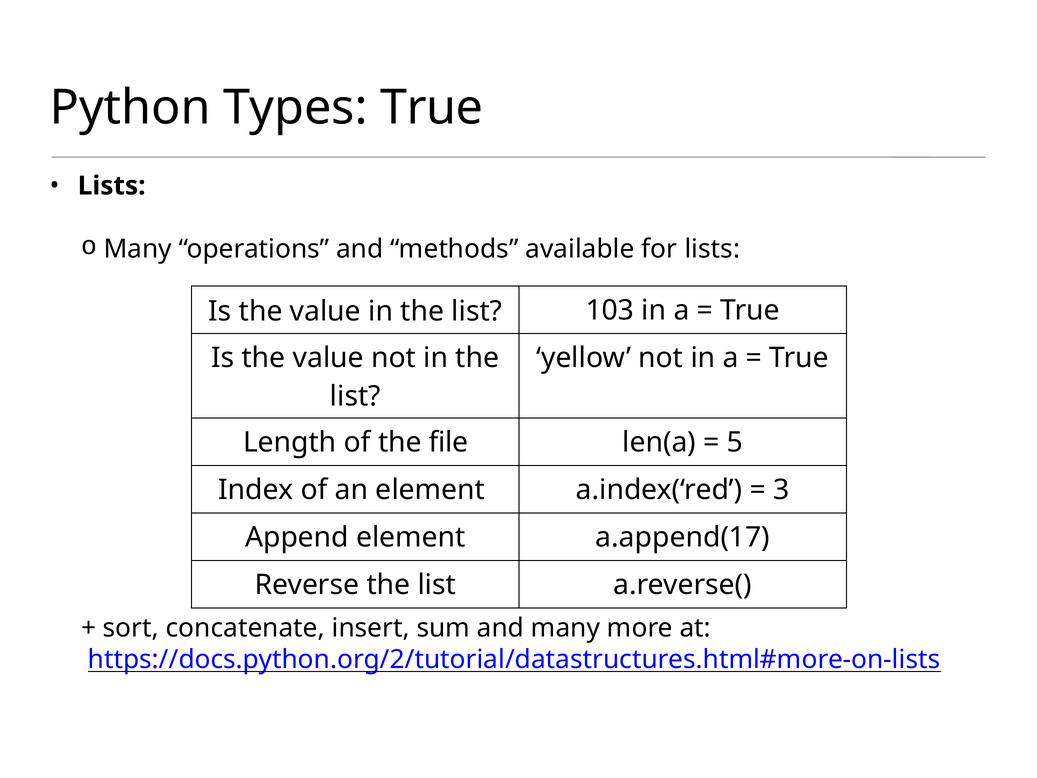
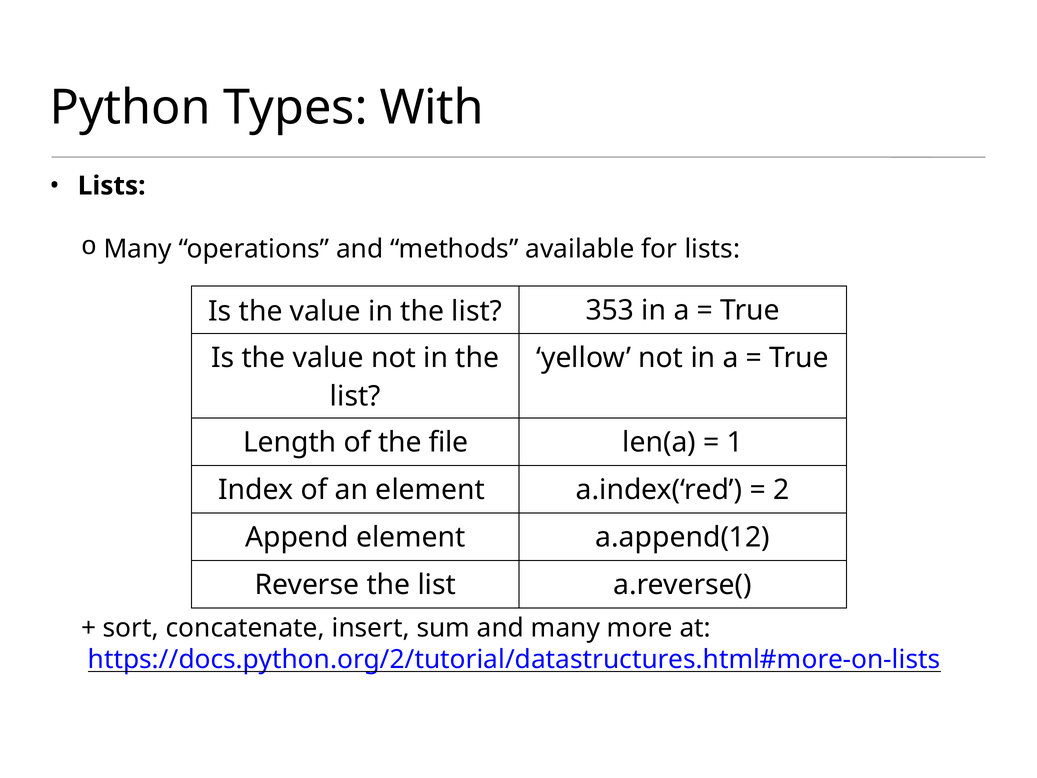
Types True: True -> With
103: 103 -> 353
5: 5 -> 1
3: 3 -> 2
a.append(17: a.append(17 -> a.append(12
